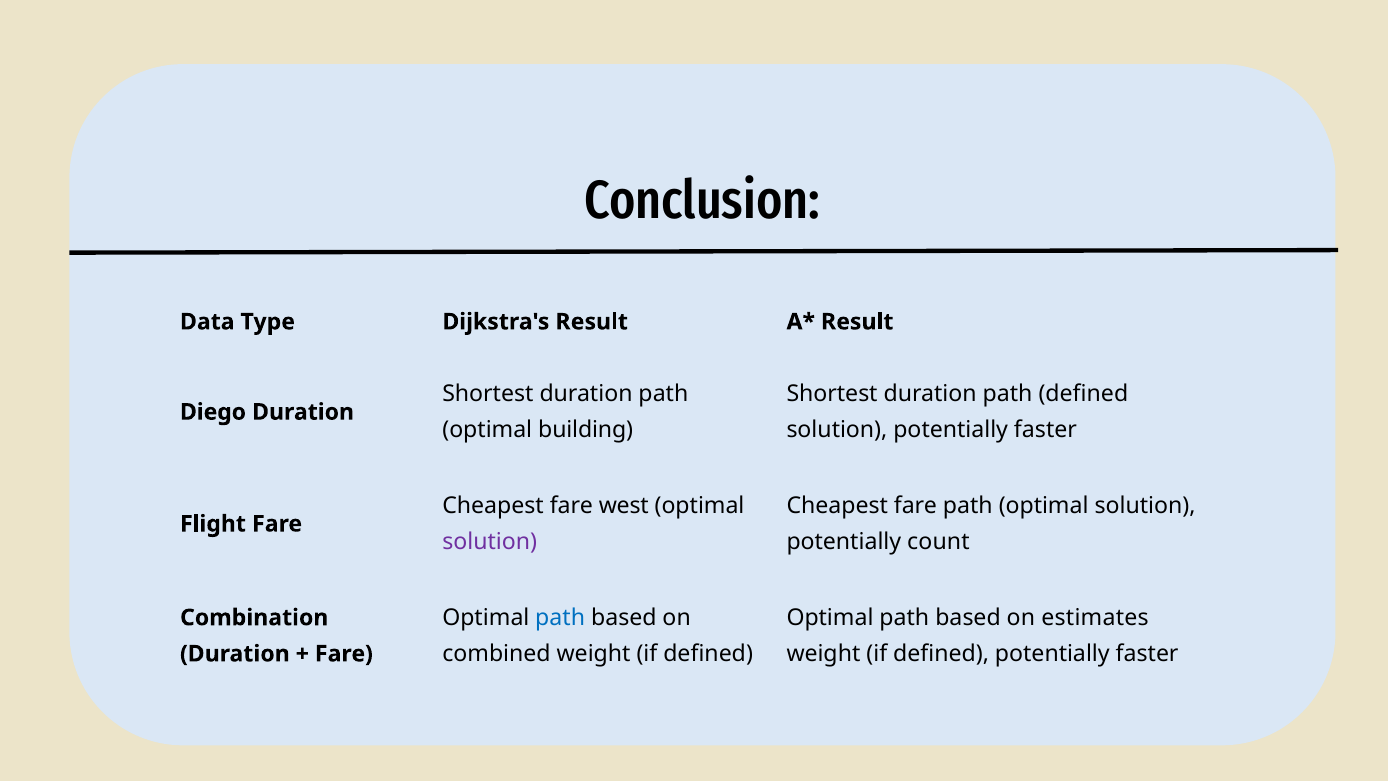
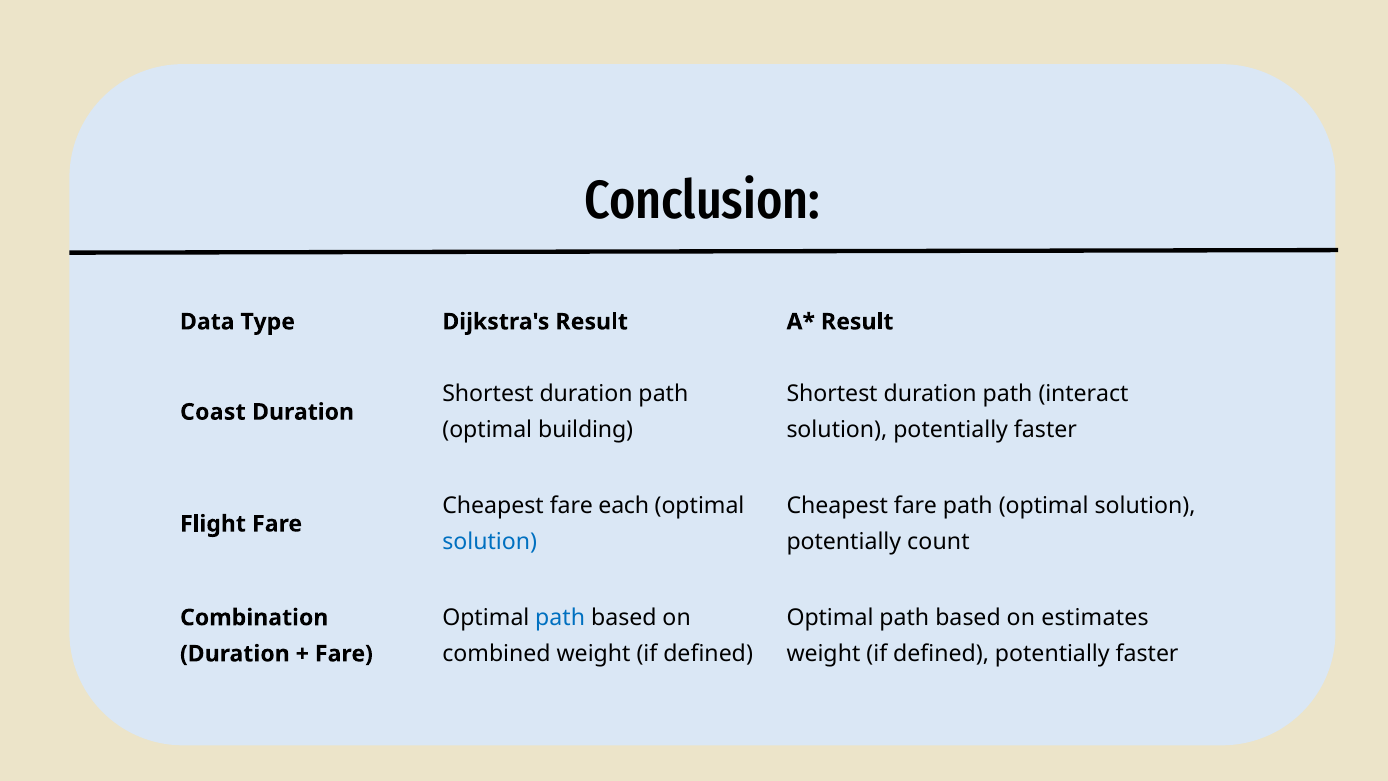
path defined: defined -> interact
Diego: Diego -> Coast
west: west -> each
solution at (490, 542) colour: purple -> blue
